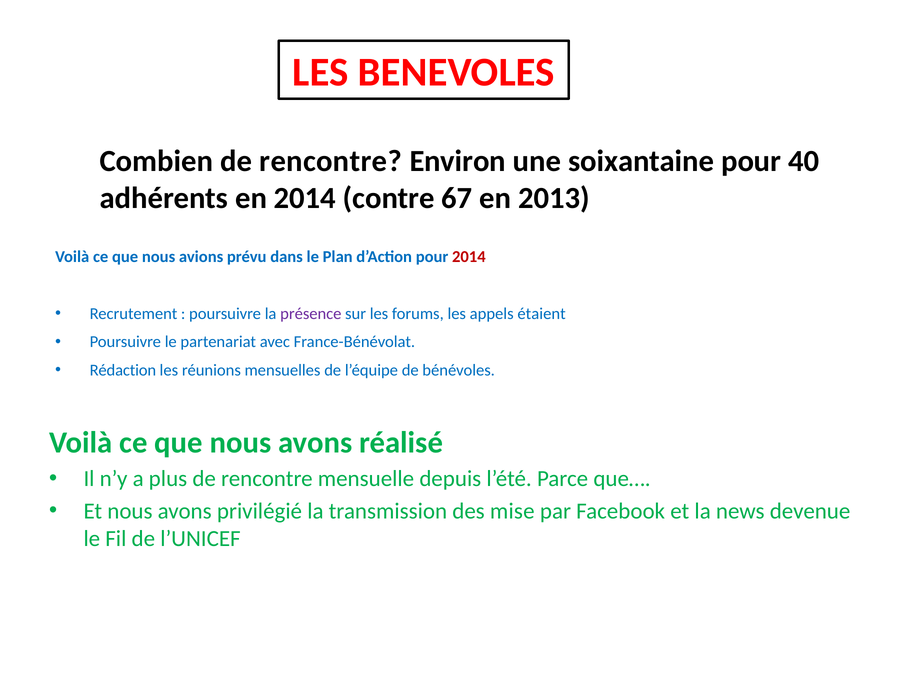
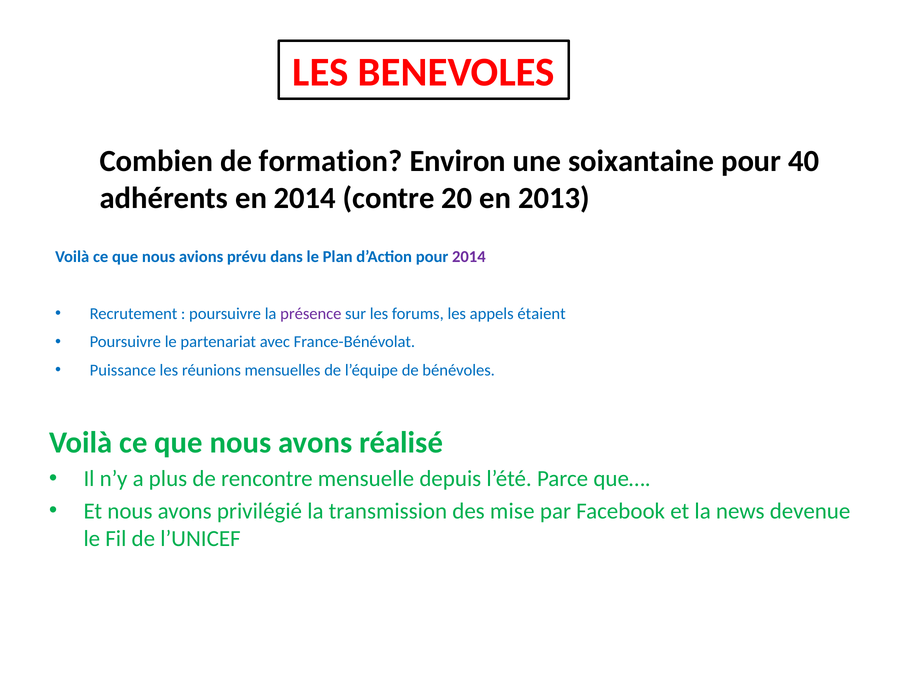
Combien de rencontre: rencontre -> formation
67: 67 -> 20
2014 at (469, 257) colour: red -> purple
Rédaction: Rédaction -> Puissance
